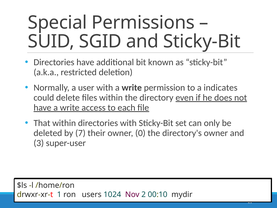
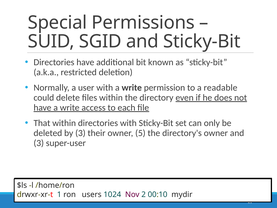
indicates: indicates -> readable
by 7: 7 -> 3
0: 0 -> 5
